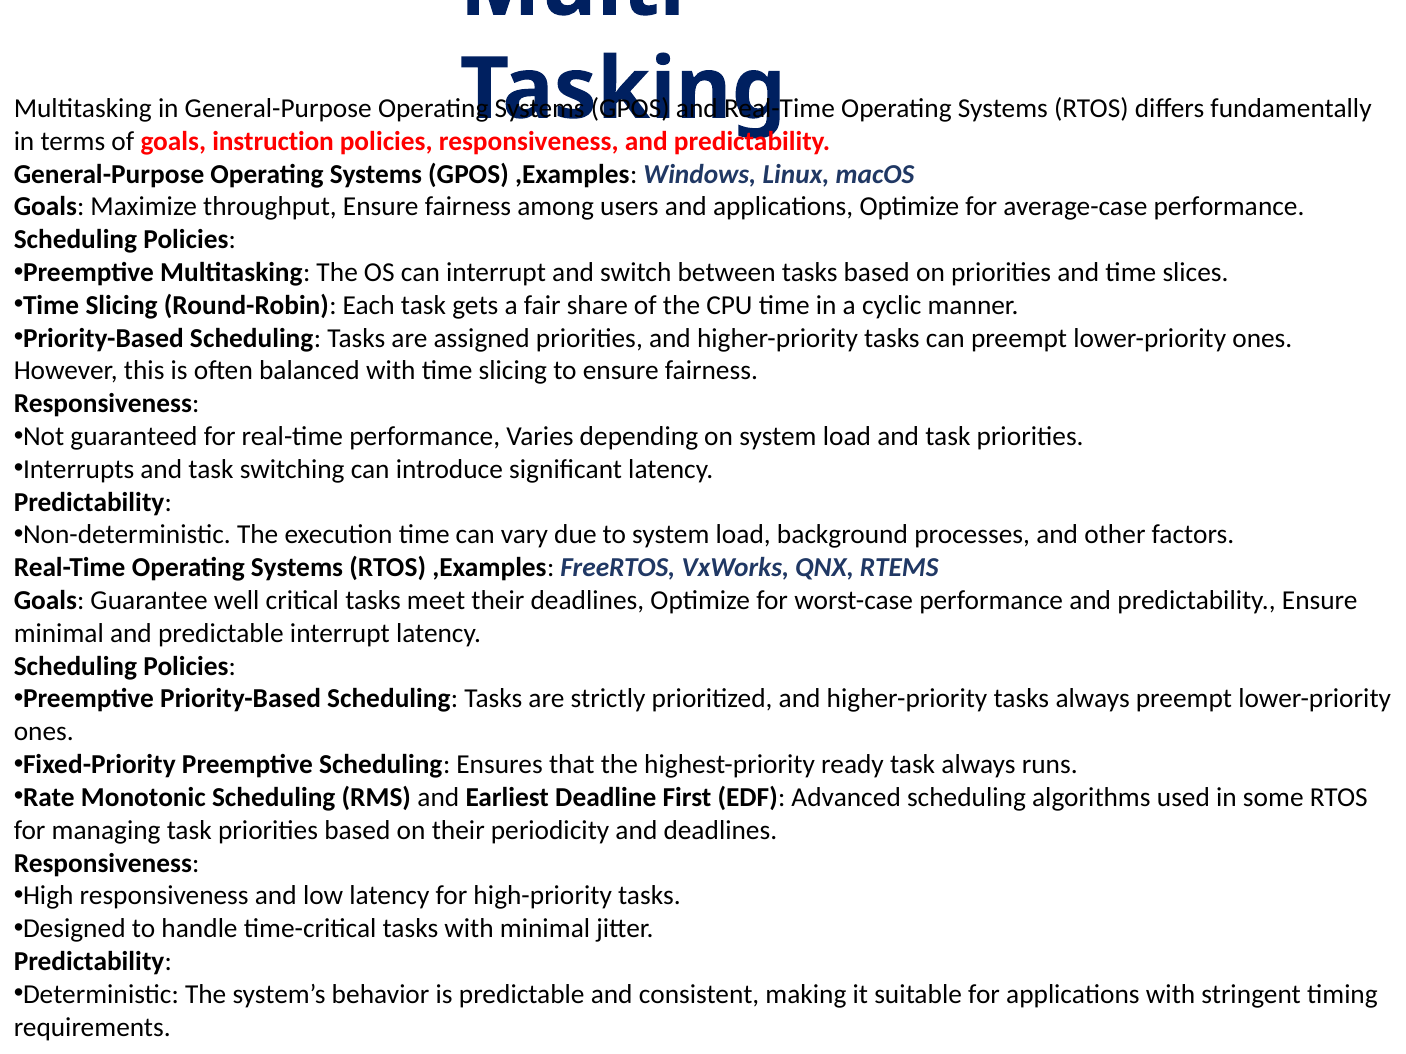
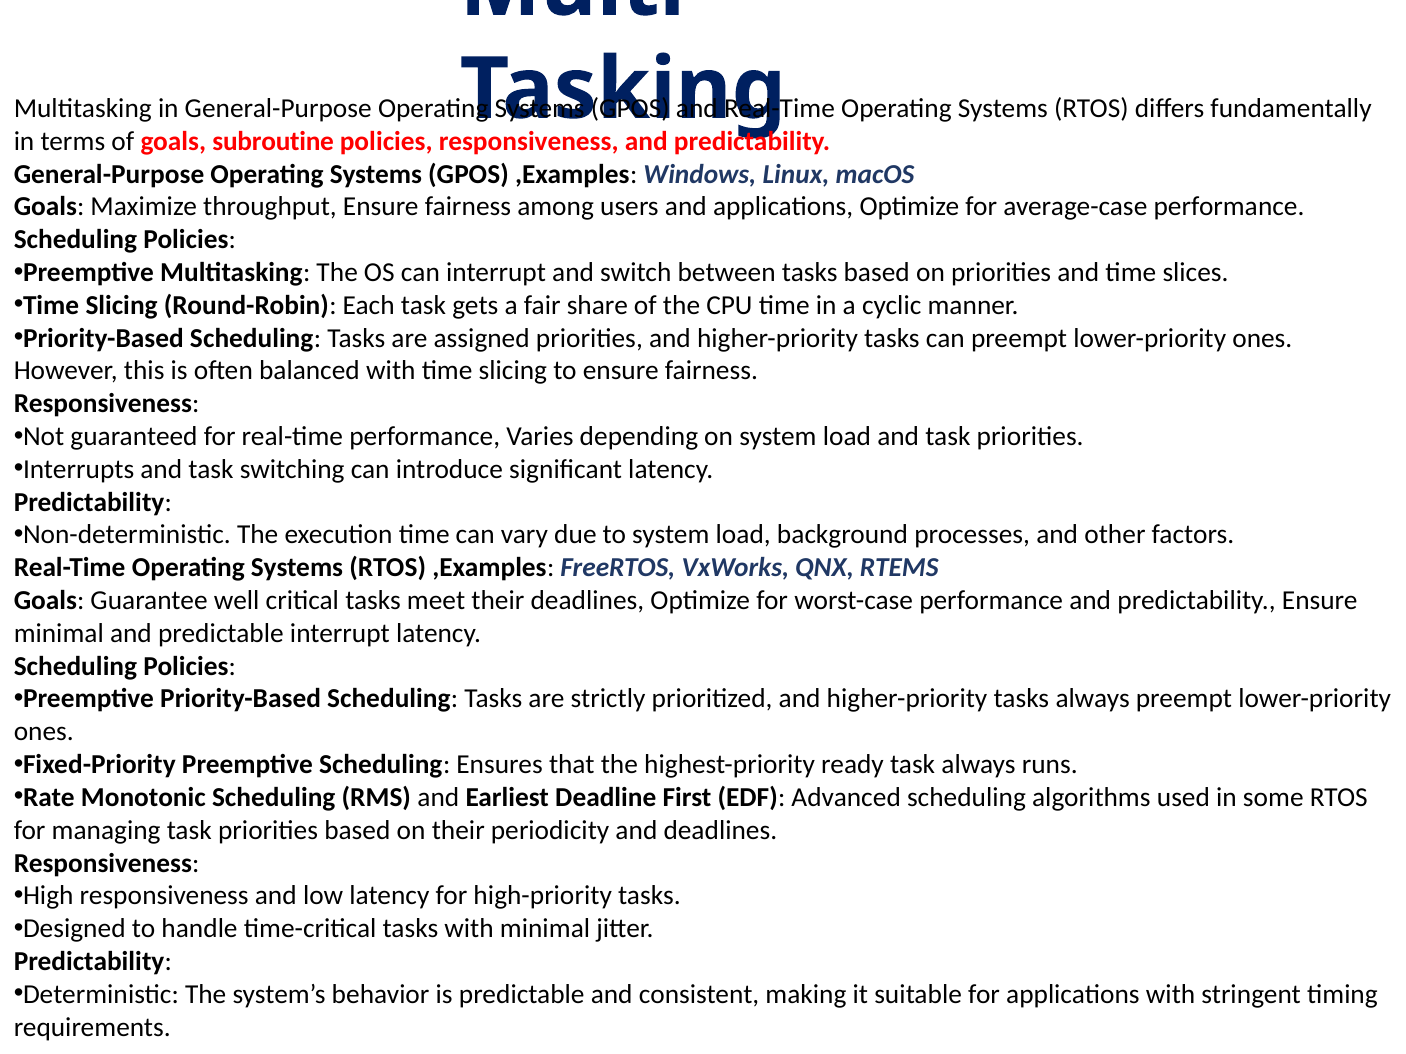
instruction: instruction -> subroutine
